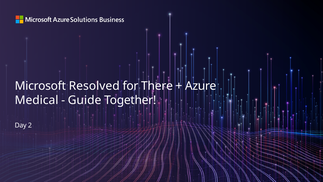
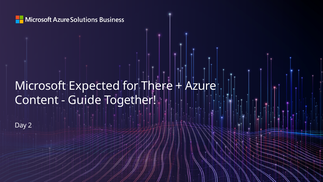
Resolved: Resolved -> Expected
Medical: Medical -> Content
